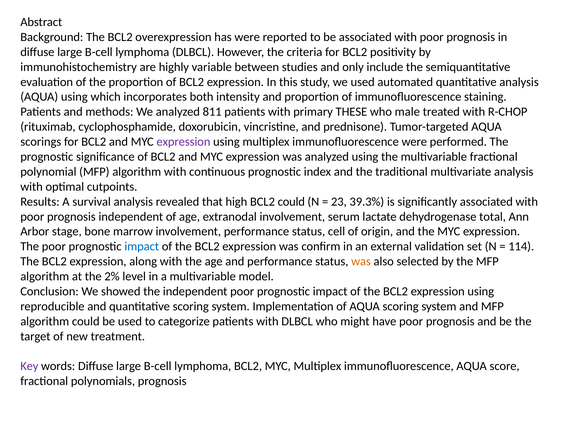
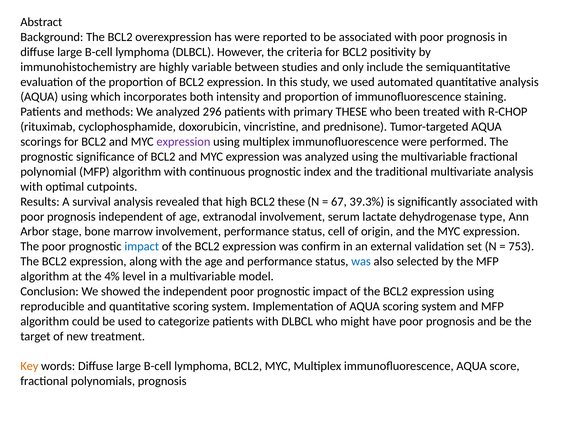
811: 811 -> 296
male: male -> been
BCL2 could: could -> these
23: 23 -> 67
total: total -> type
114: 114 -> 753
was at (361, 261) colour: orange -> blue
2%: 2% -> 4%
Key colour: purple -> orange
